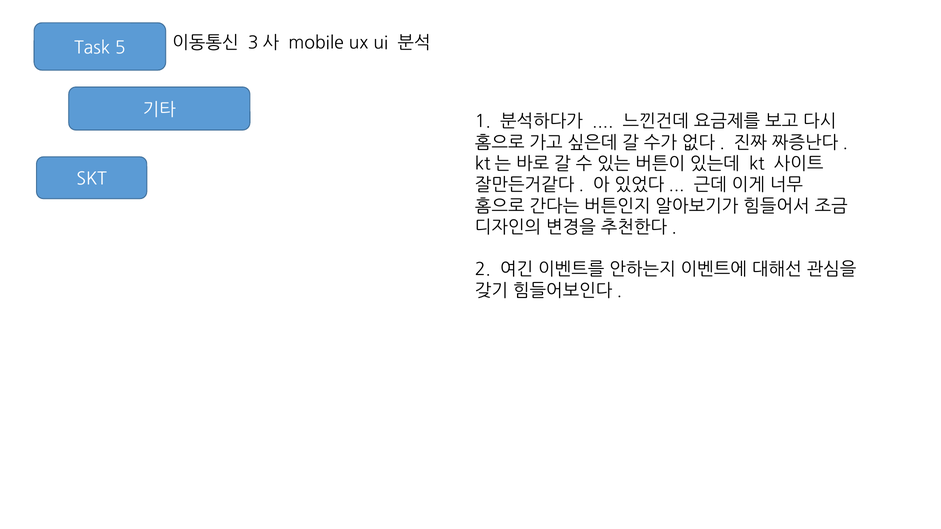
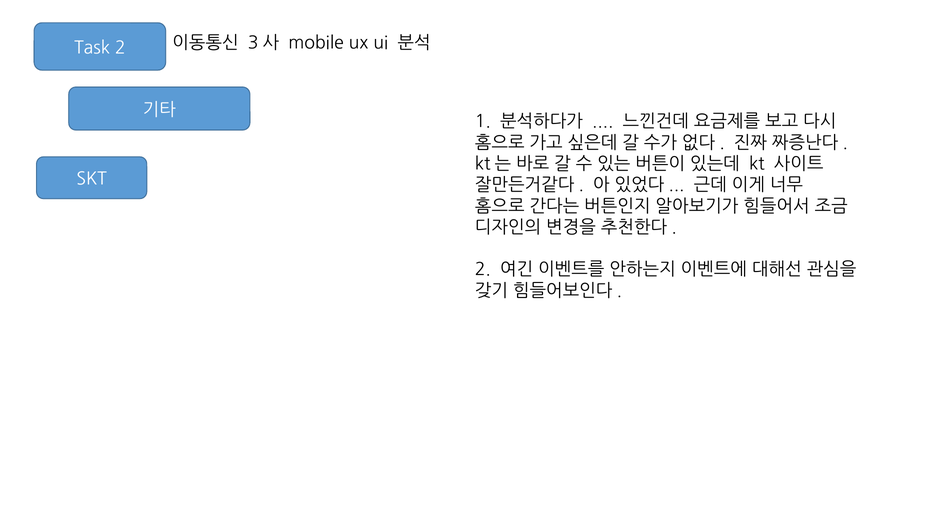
Task 5: 5 -> 2
